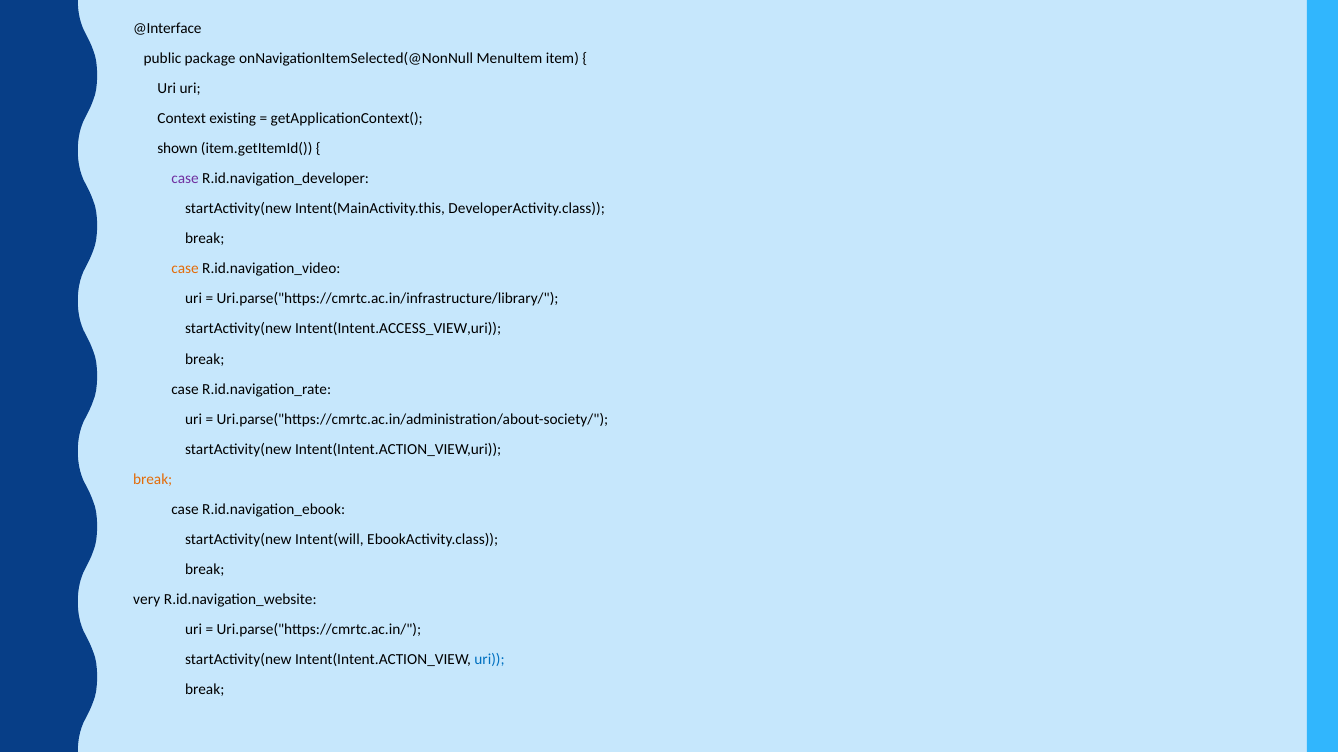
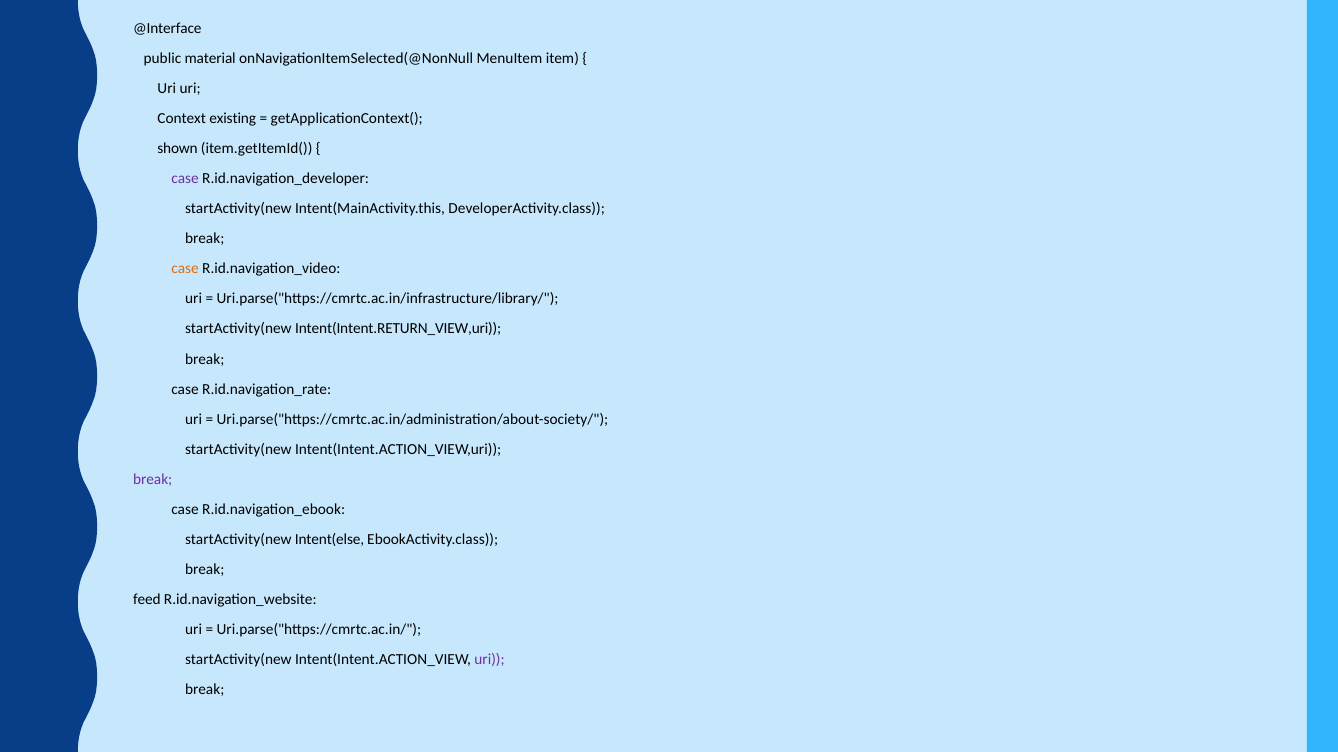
package: package -> material
Intent(Intent.ACCESS_VIEW,uri: Intent(Intent.ACCESS_VIEW,uri -> Intent(Intent.RETURN_VIEW,uri
break at (153, 479) colour: orange -> purple
Intent(will: Intent(will -> Intent(else
very: very -> feed
uri at (490, 659) colour: blue -> purple
